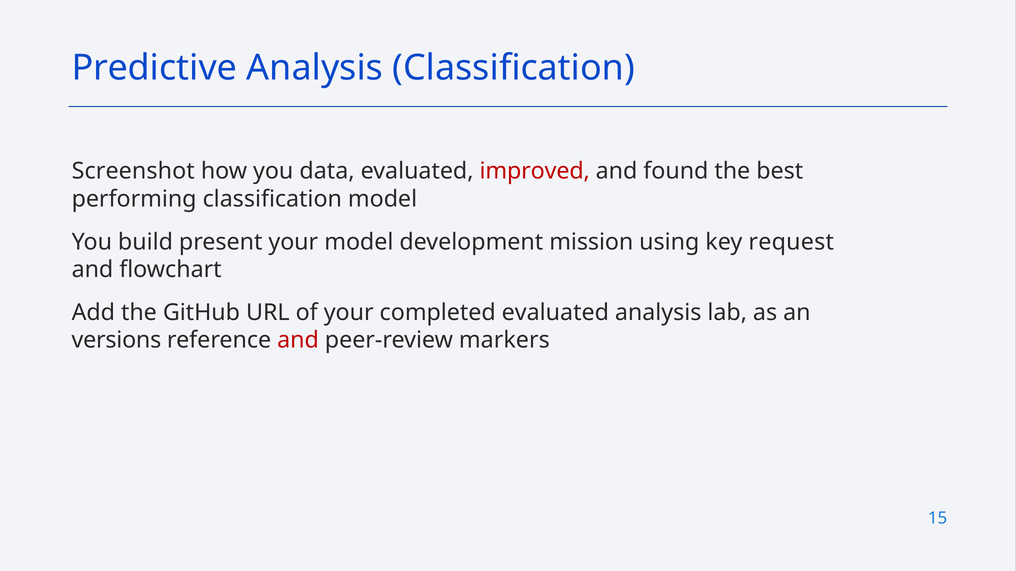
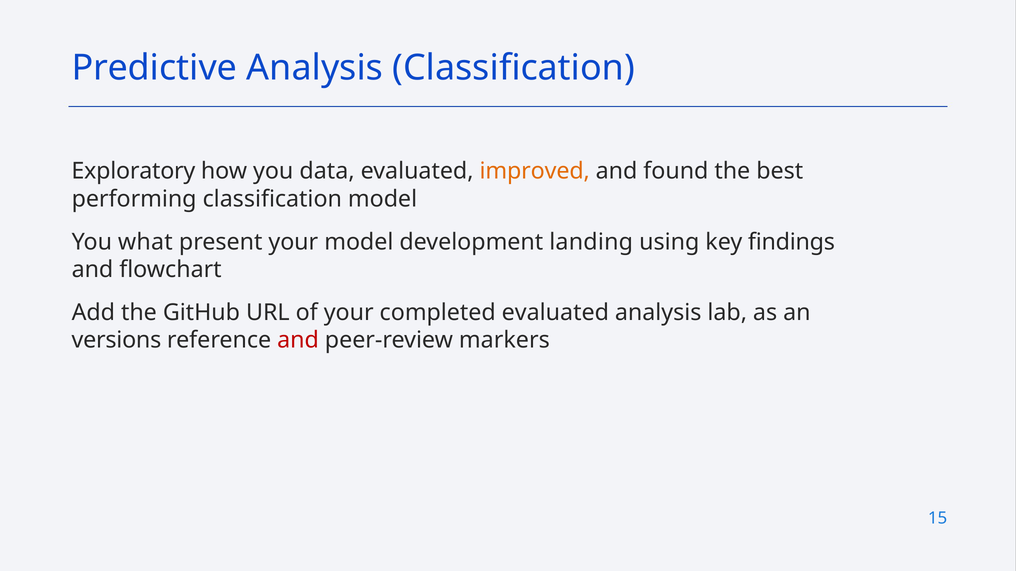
Screenshot: Screenshot -> Exploratory
improved colour: red -> orange
build: build -> what
mission: mission -> landing
request: request -> findings
